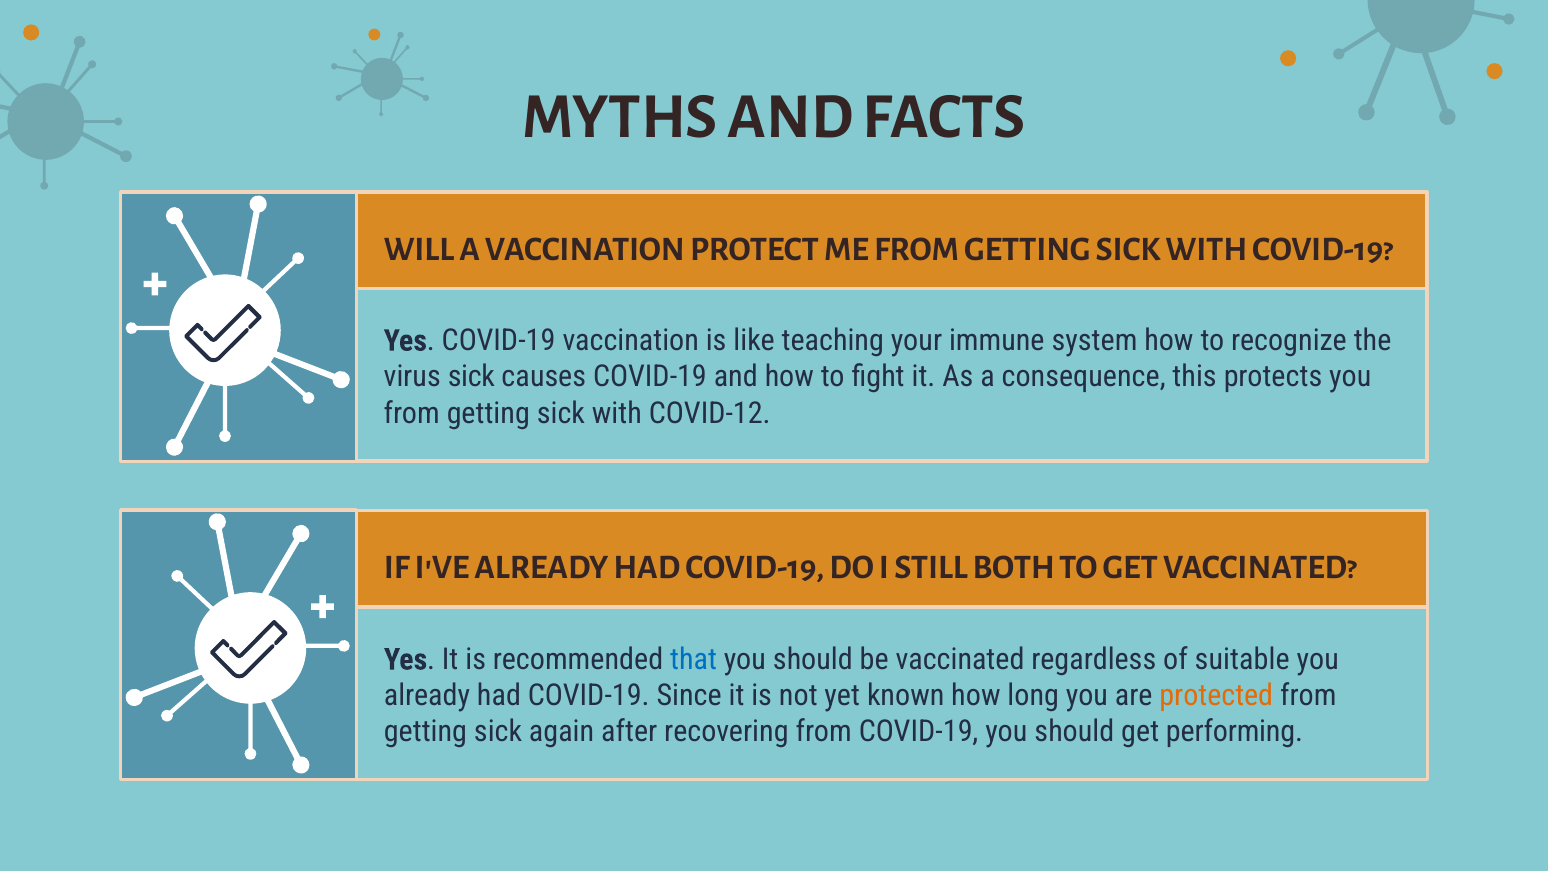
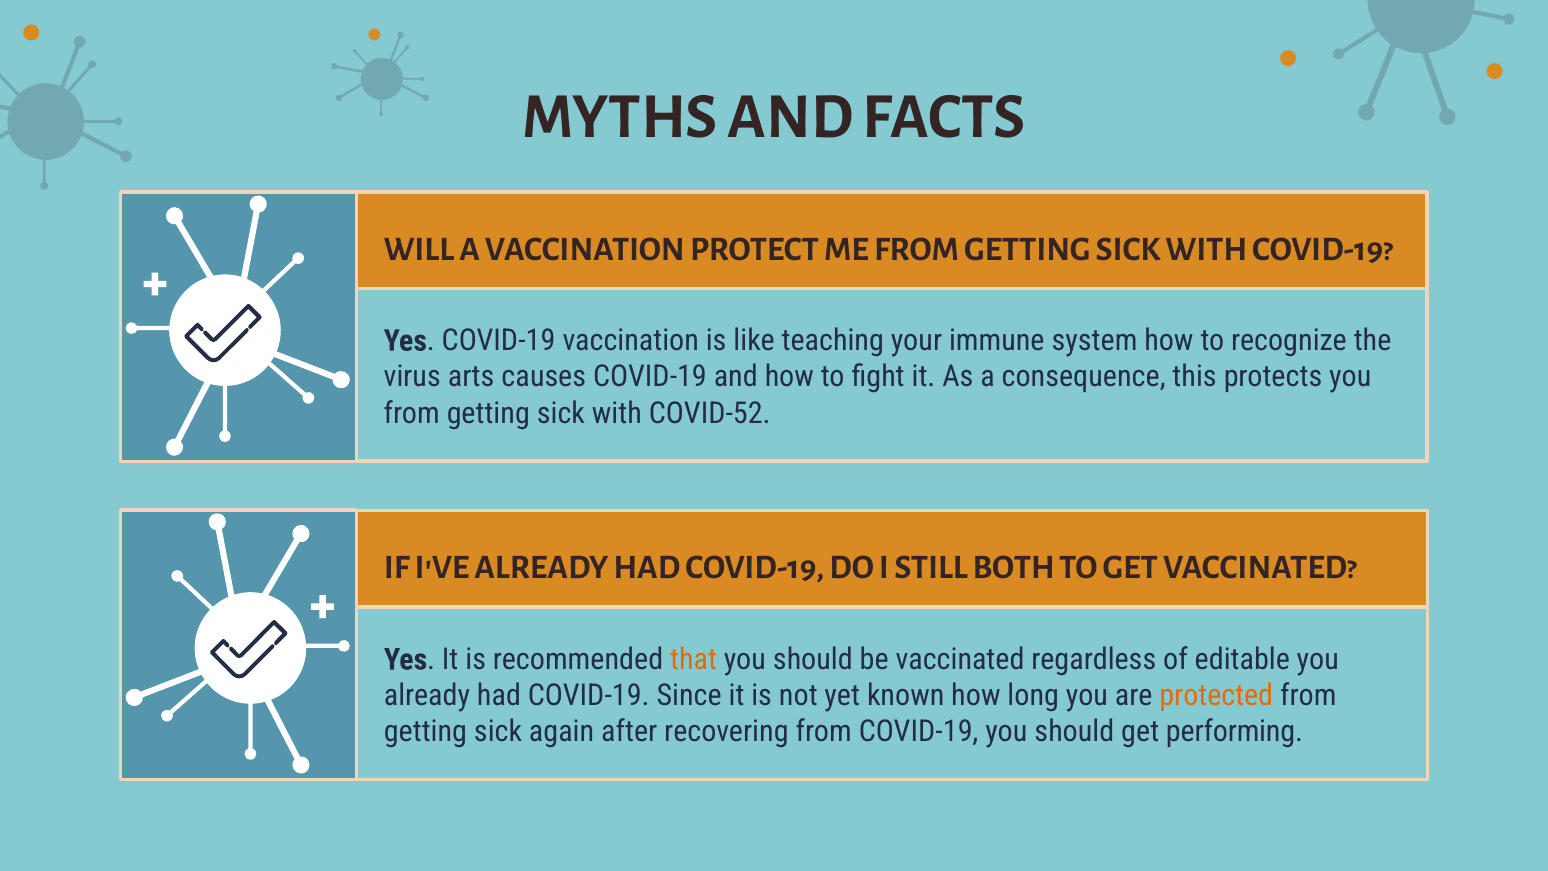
virus sick: sick -> arts
COVID-12: COVID-12 -> COVID-52
that colour: blue -> orange
suitable: suitable -> editable
